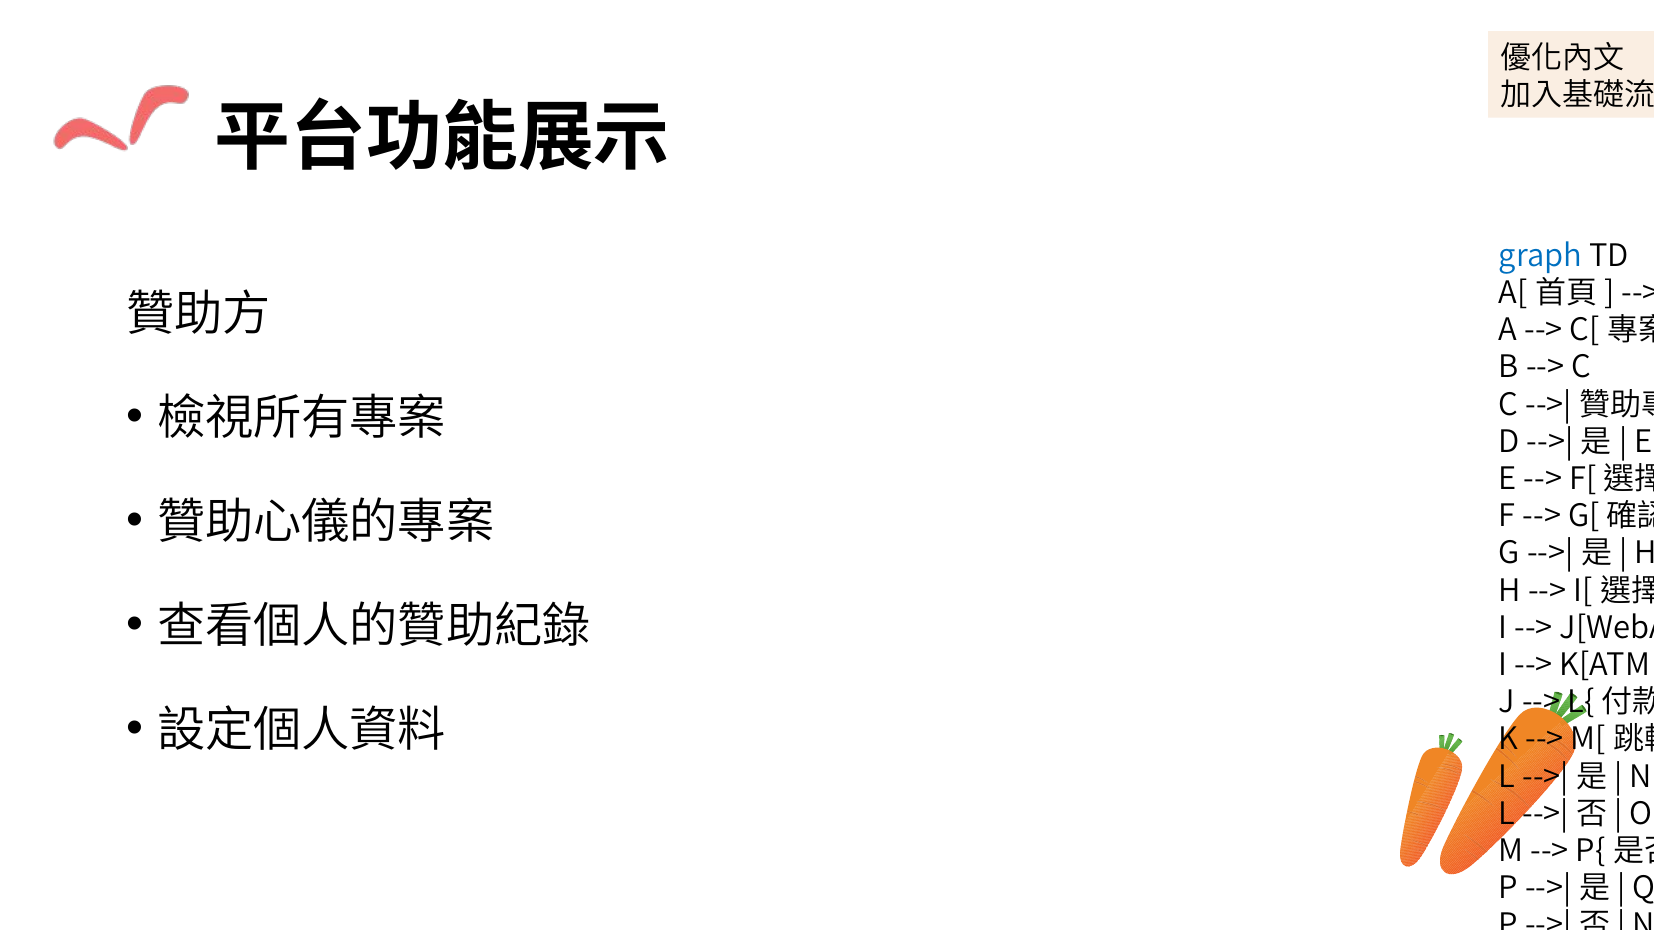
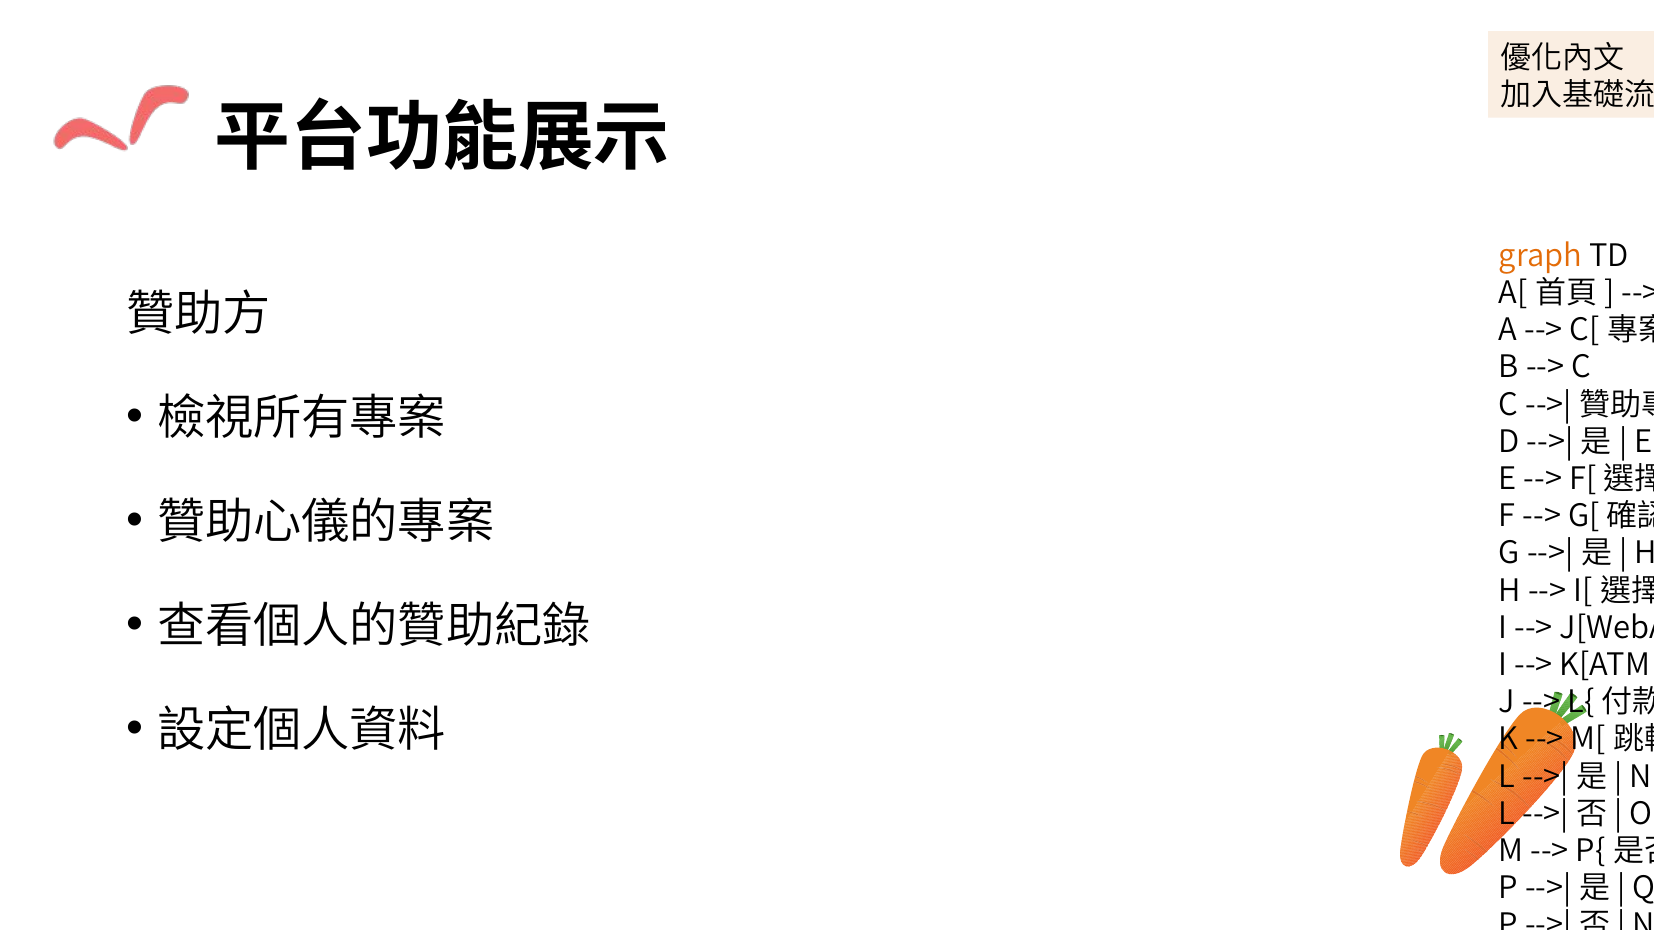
graph colour: blue -> orange
